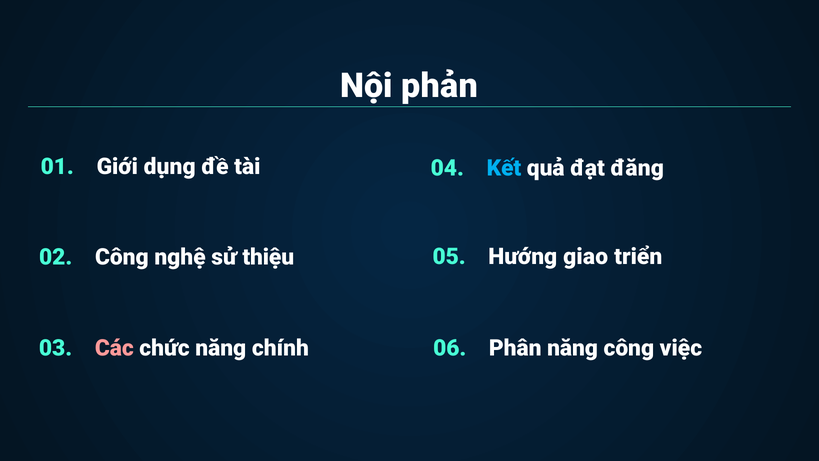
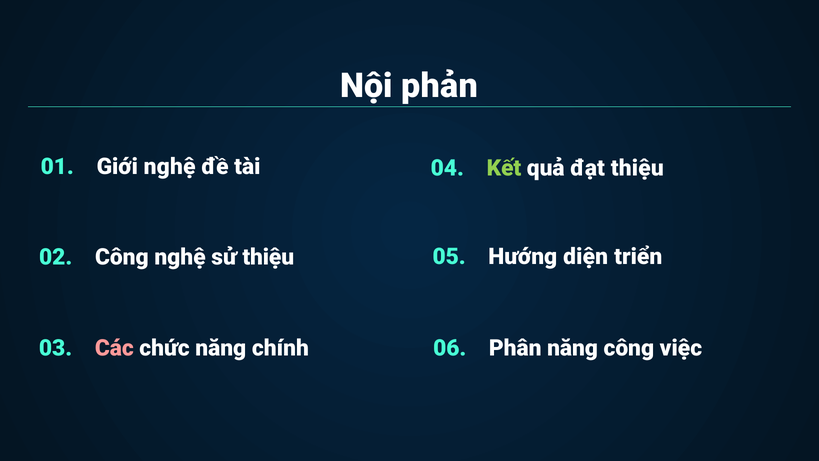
Giới dụng: dụng -> nghệ
Kết colour: light blue -> light green
đạt đăng: đăng -> thiệu
giao: giao -> diện
